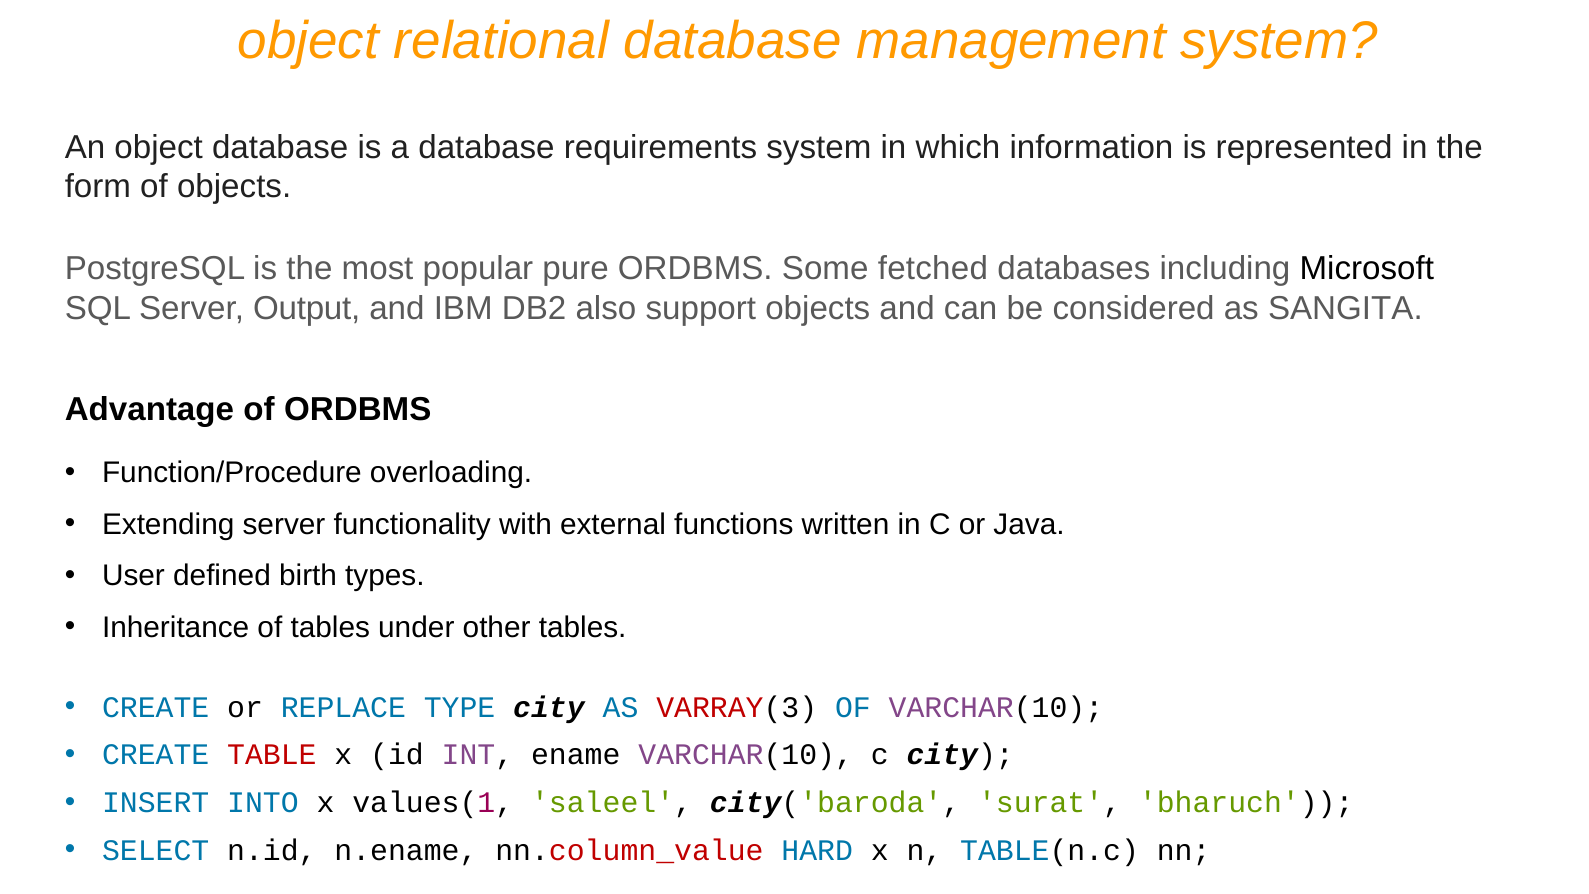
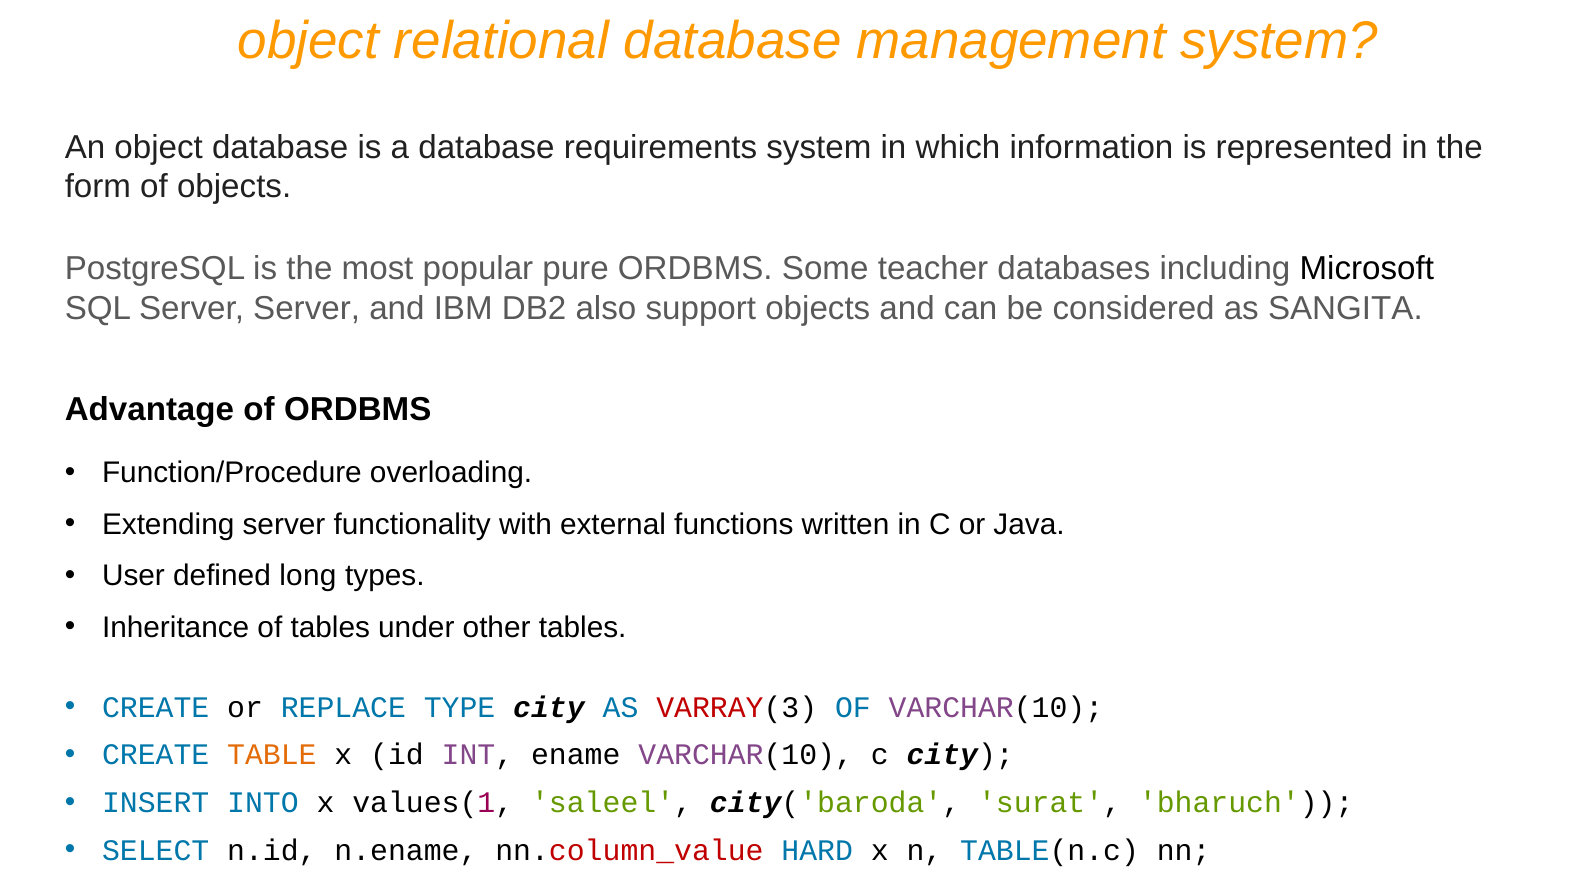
fetched: fetched -> teacher
Server Output: Output -> Server
birth: birth -> long
TABLE colour: red -> orange
